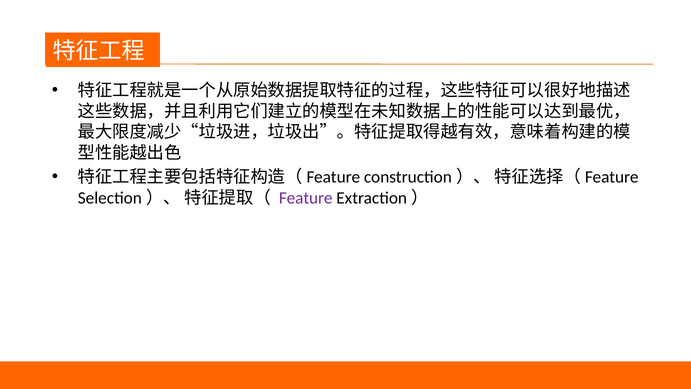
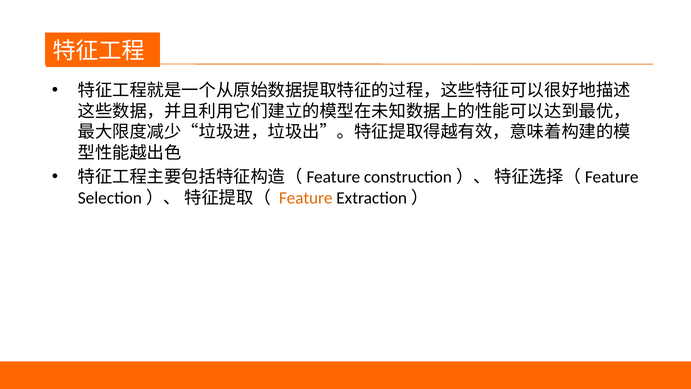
Feature colour: purple -> orange
